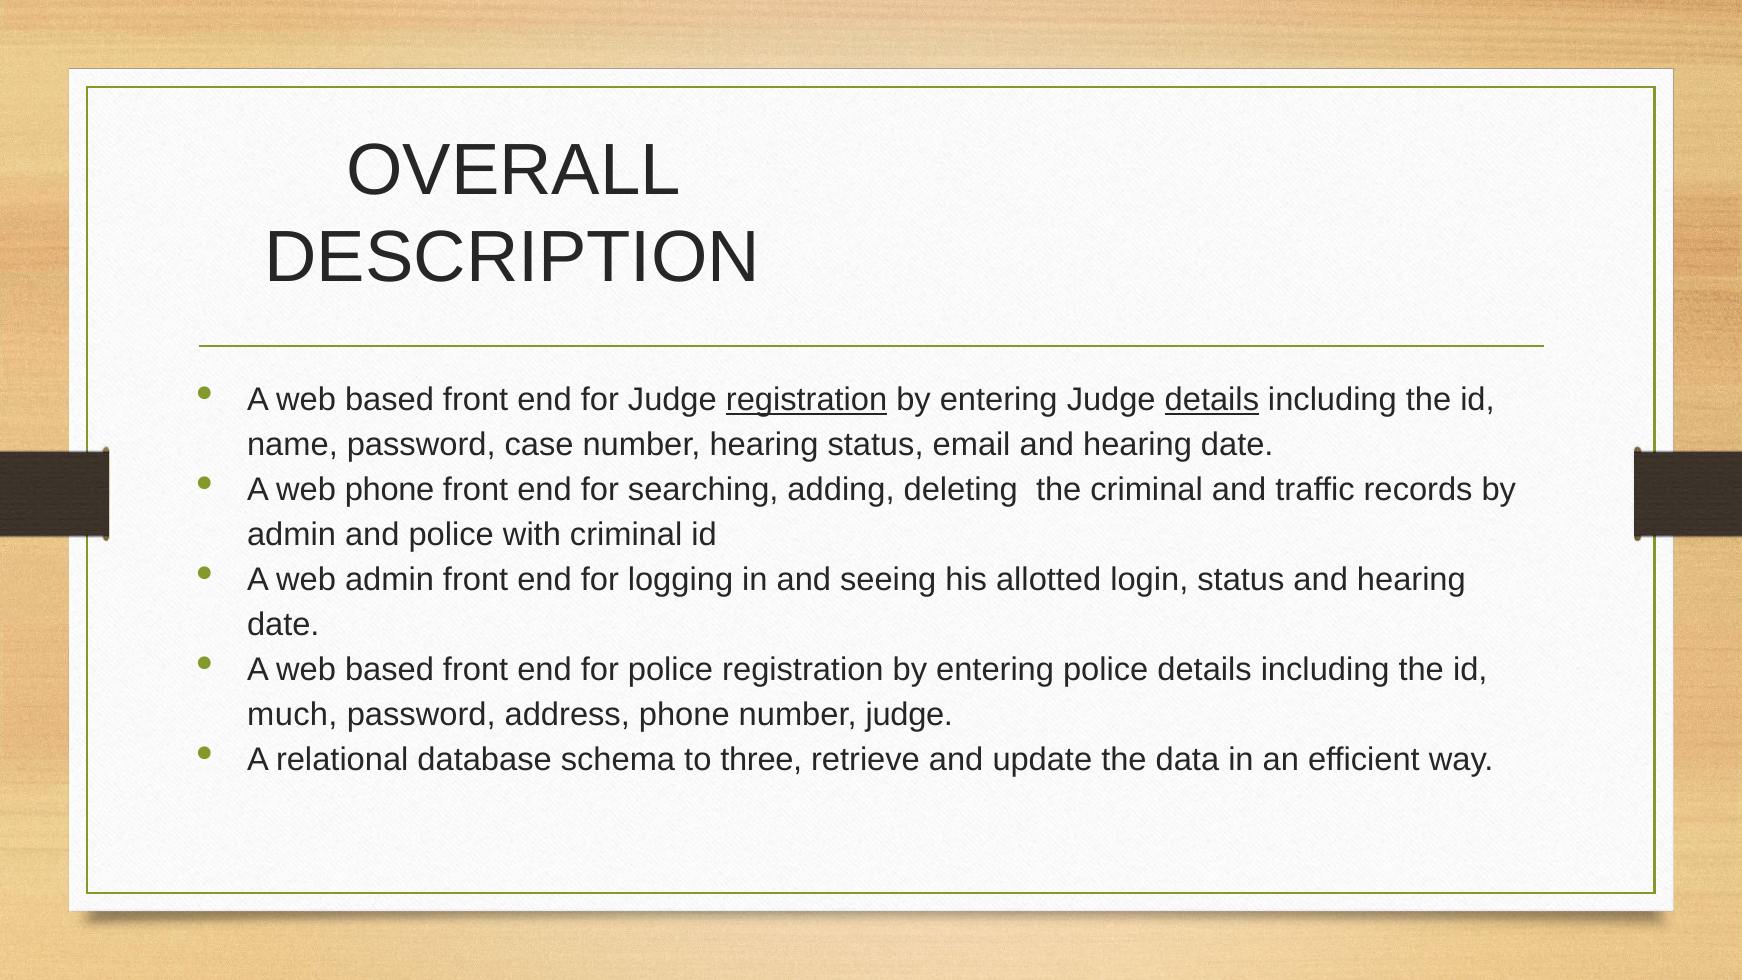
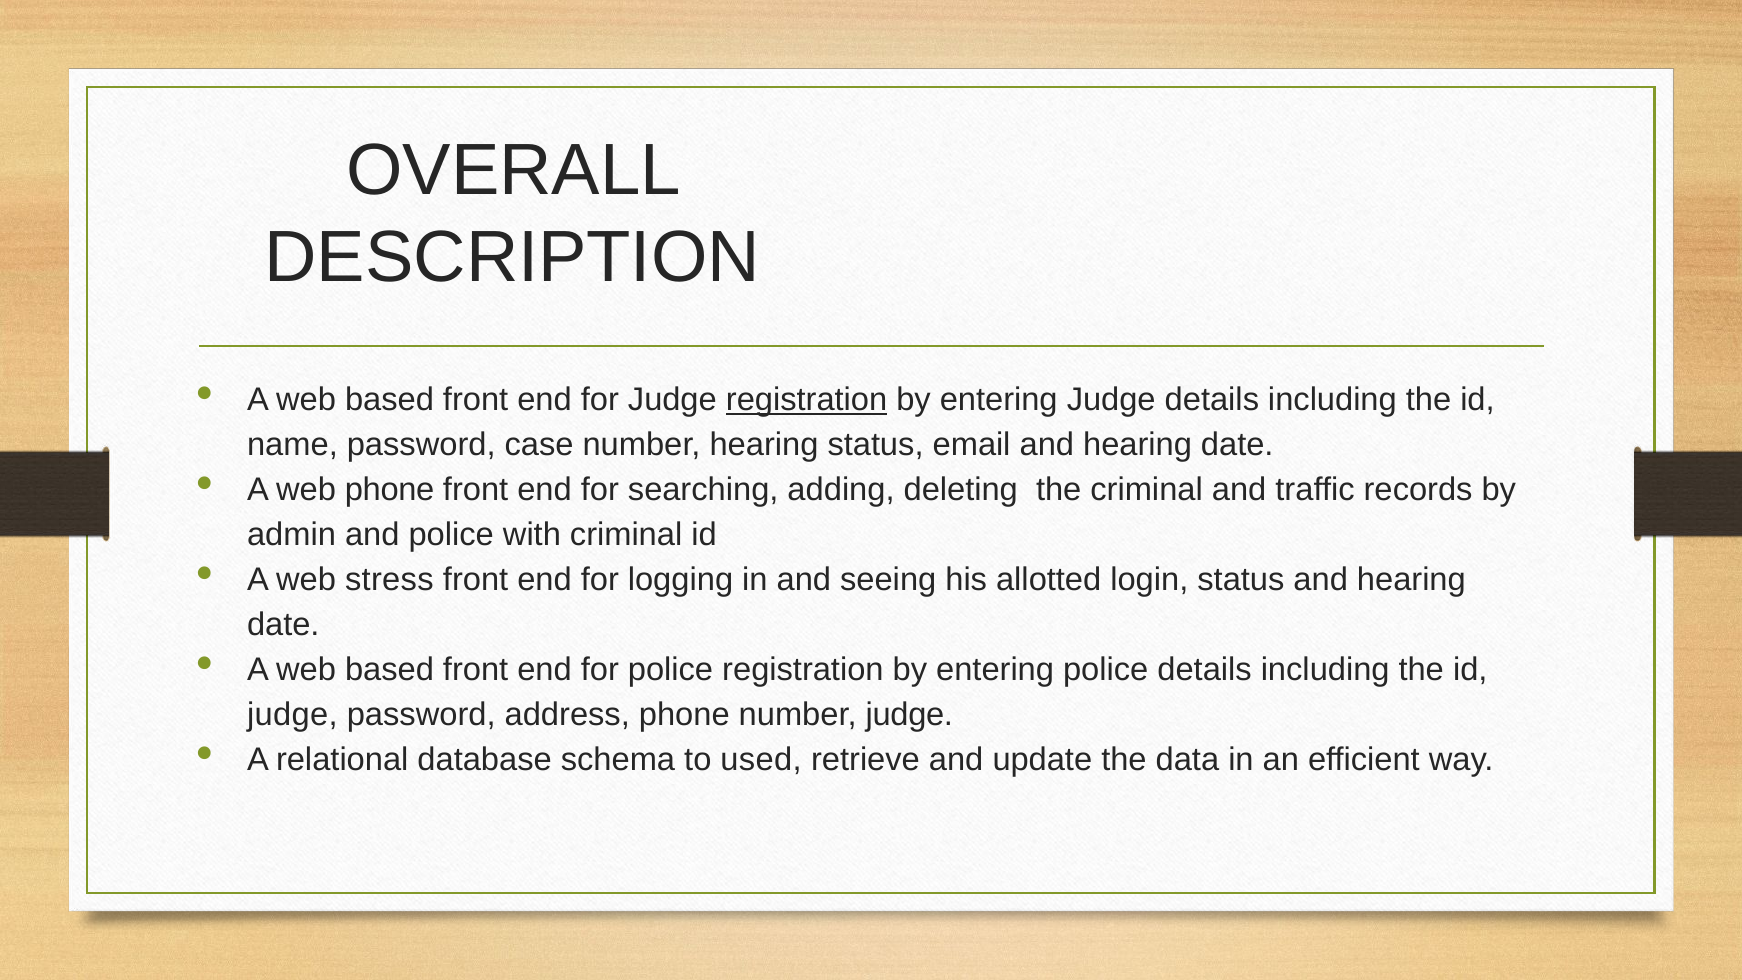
details at (1212, 400) underline: present -> none
web admin: admin -> stress
much at (292, 715): much -> judge
three: three -> used
